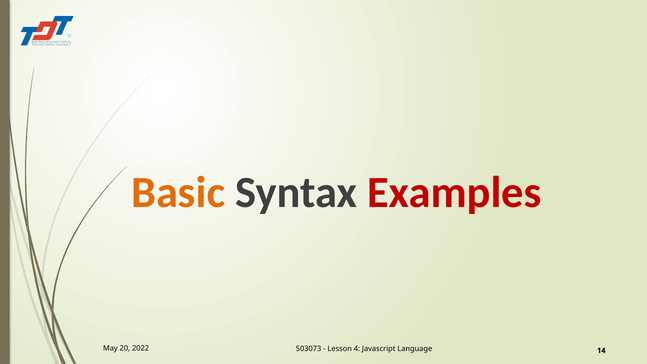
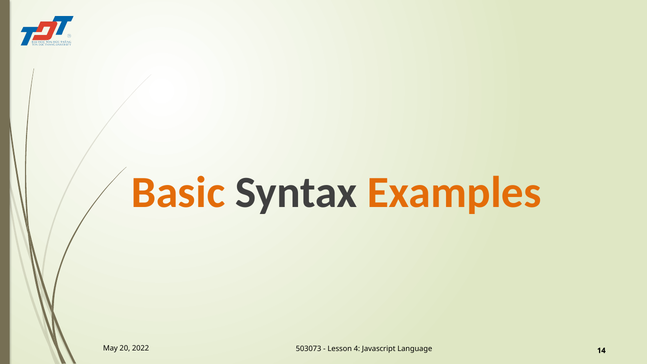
Examples colour: red -> orange
